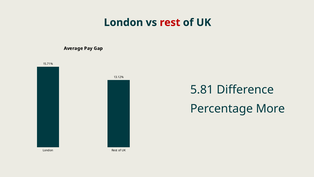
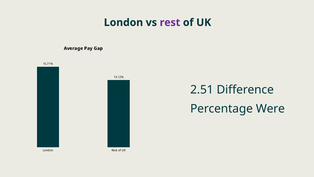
rest at (170, 22) colour: red -> purple
5.81: 5.81 -> 2.51
More: More -> Were
